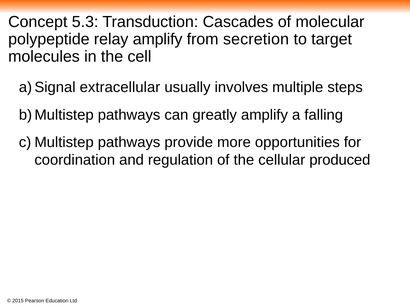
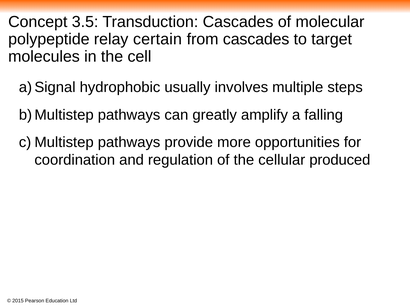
5.3: 5.3 -> 3.5
relay amplify: amplify -> certain
from secretion: secretion -> cascades
extracellular: extracellular -> hydrophobic
